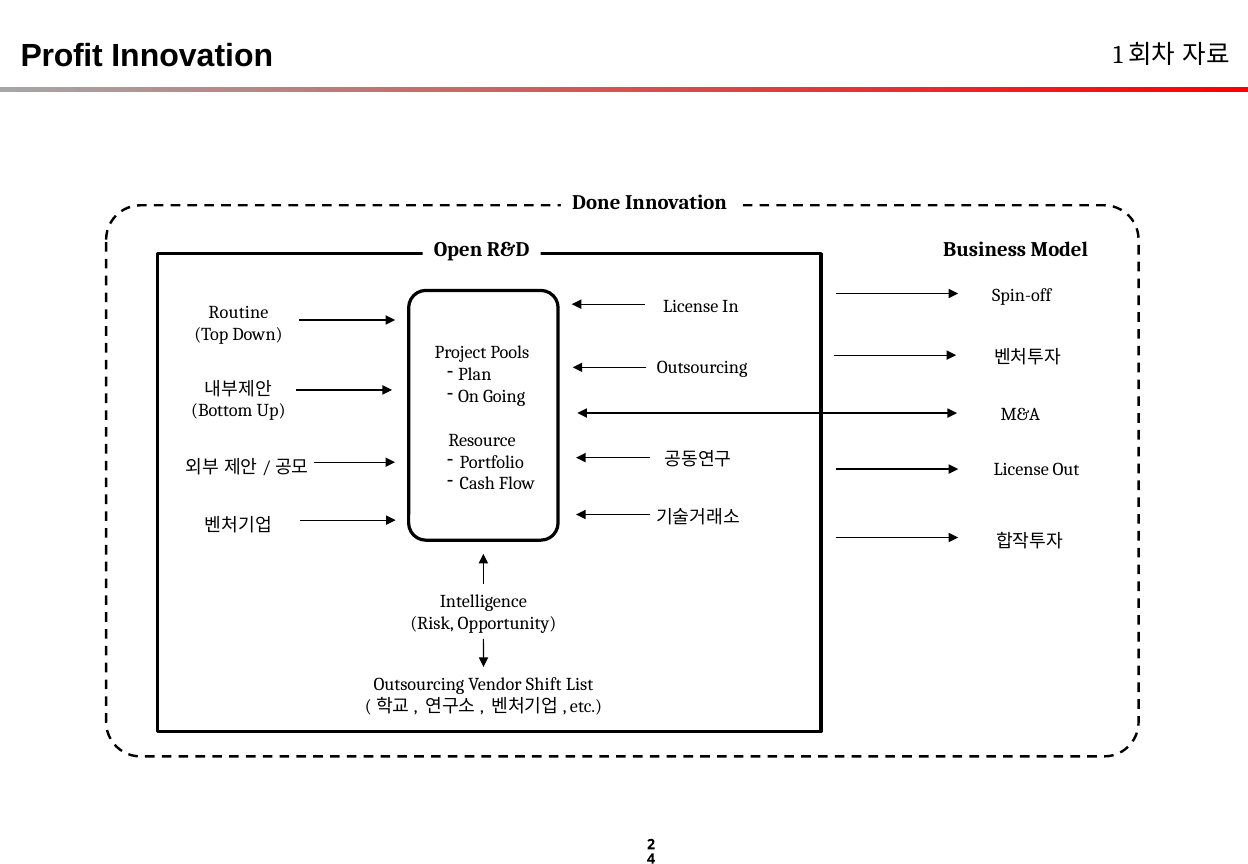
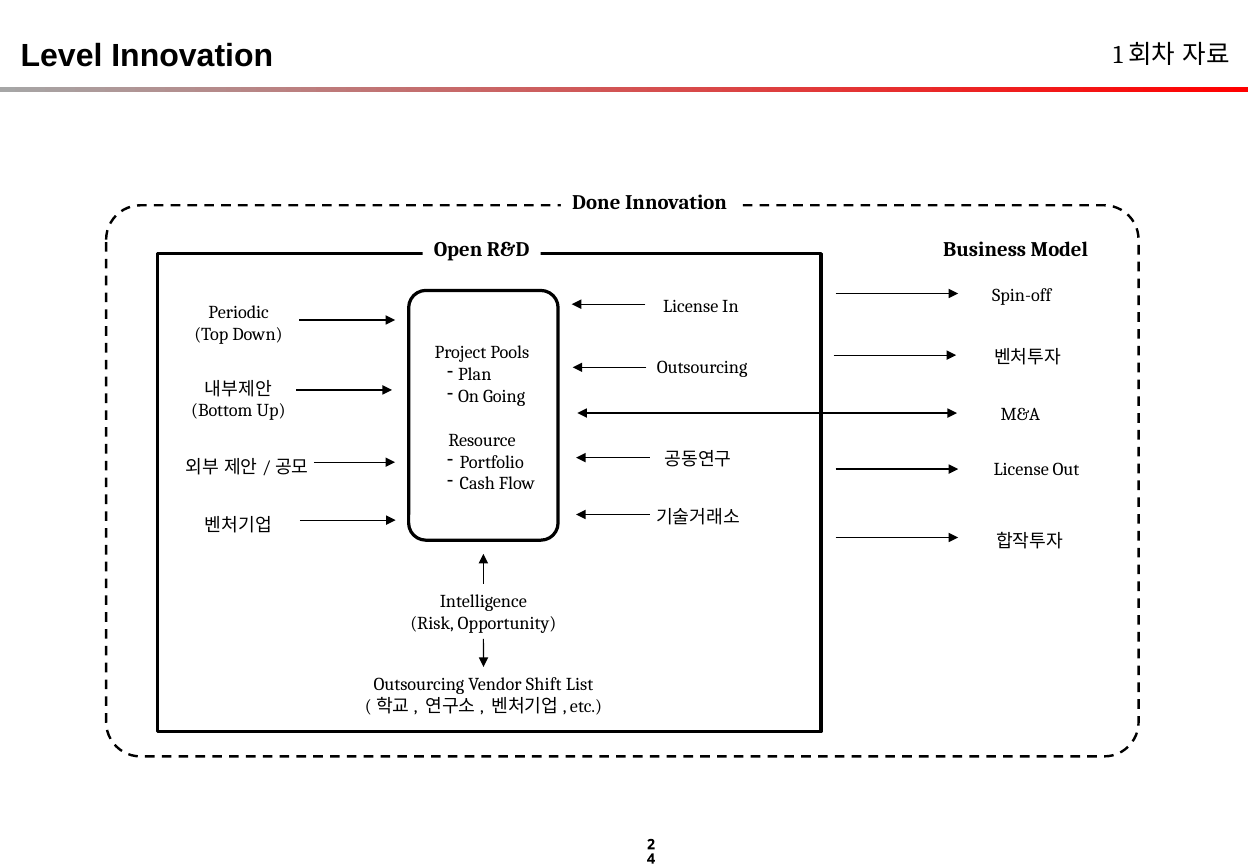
Profit: Profit -> Level
Routine: Routine -> Periodic
